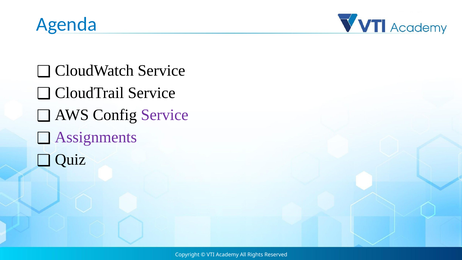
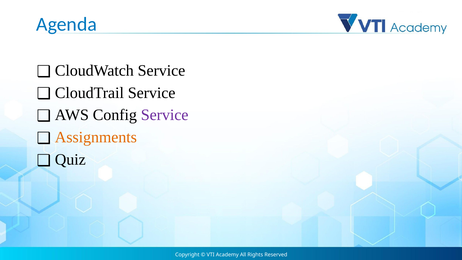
Assignments colour: purple -> orange
